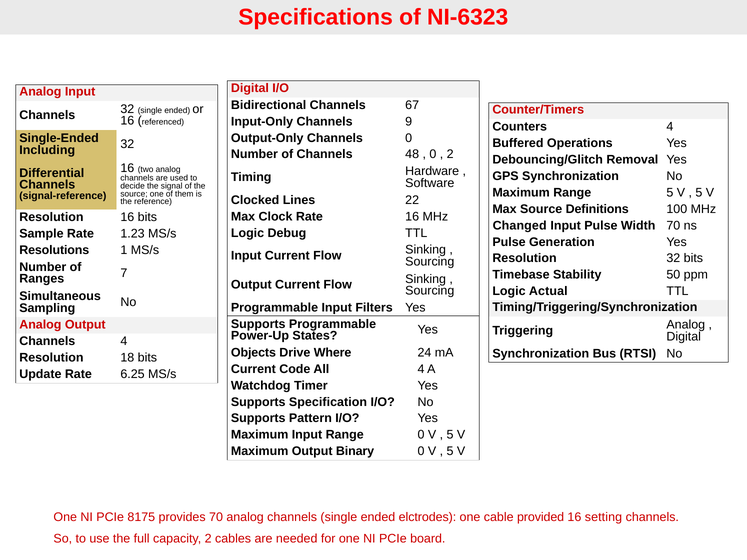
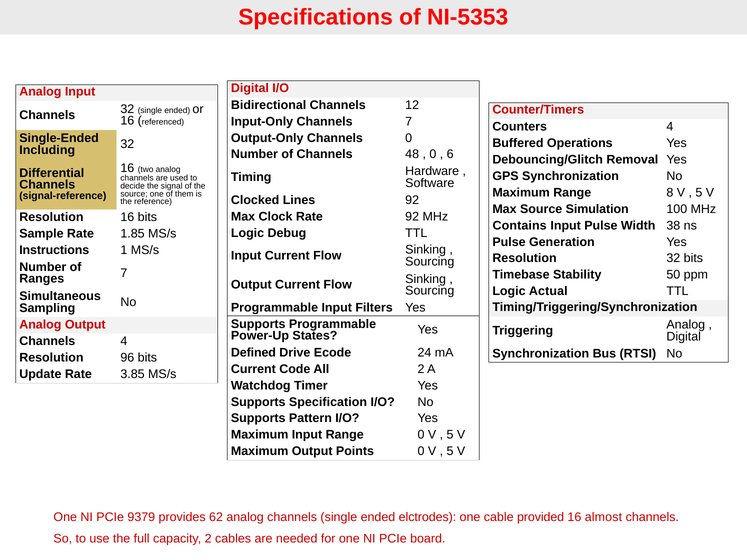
NI-6323: NI-6323 -> NI-5353
67: 67 -> 12
Channels 9: 9 -> 7
2 at (450, 154): 2 -> 6
Range 5: 5 -> 8
Lines 22: 22 -> 92
Definitions: Definitions -> Simulation
Rate 16: 16 -> 92
Changed: Changed -> Contains
Width 70: 70 -> 38
1.23: 1.23 -> 1.85
Resolutions: Resolutions -> Instructions
Objects: Objects -> Defined
Where: Where -> Ecode
18: 18 -> 96
All 4: 4 -> 2
6.25: 6.25 -> 3.85
Binary: Binary -> Points
8175: 8175 -> 9379
provides 70: 70 -> 62
setting: setting -> almost
